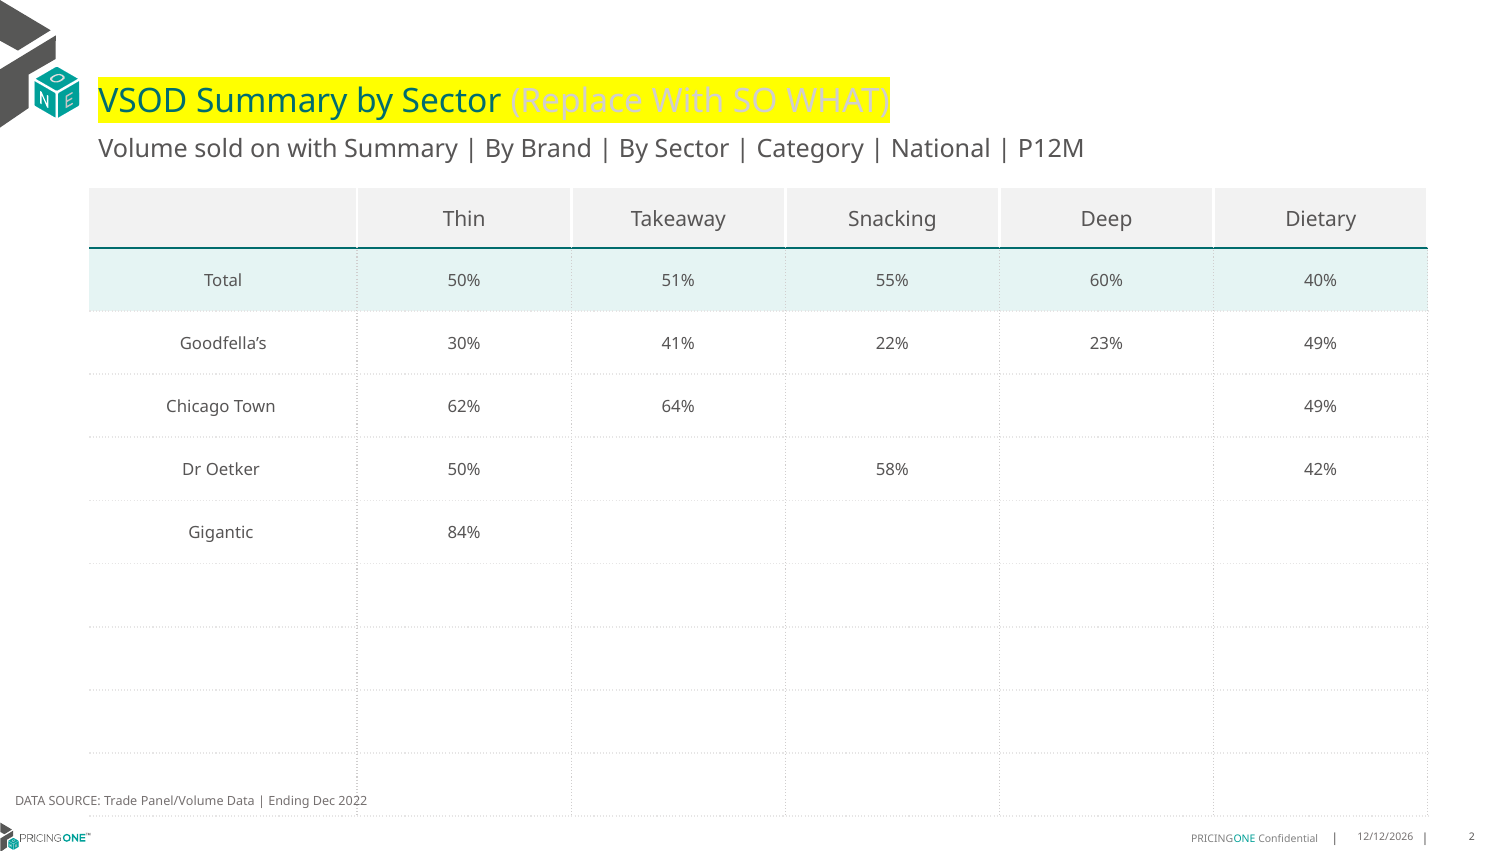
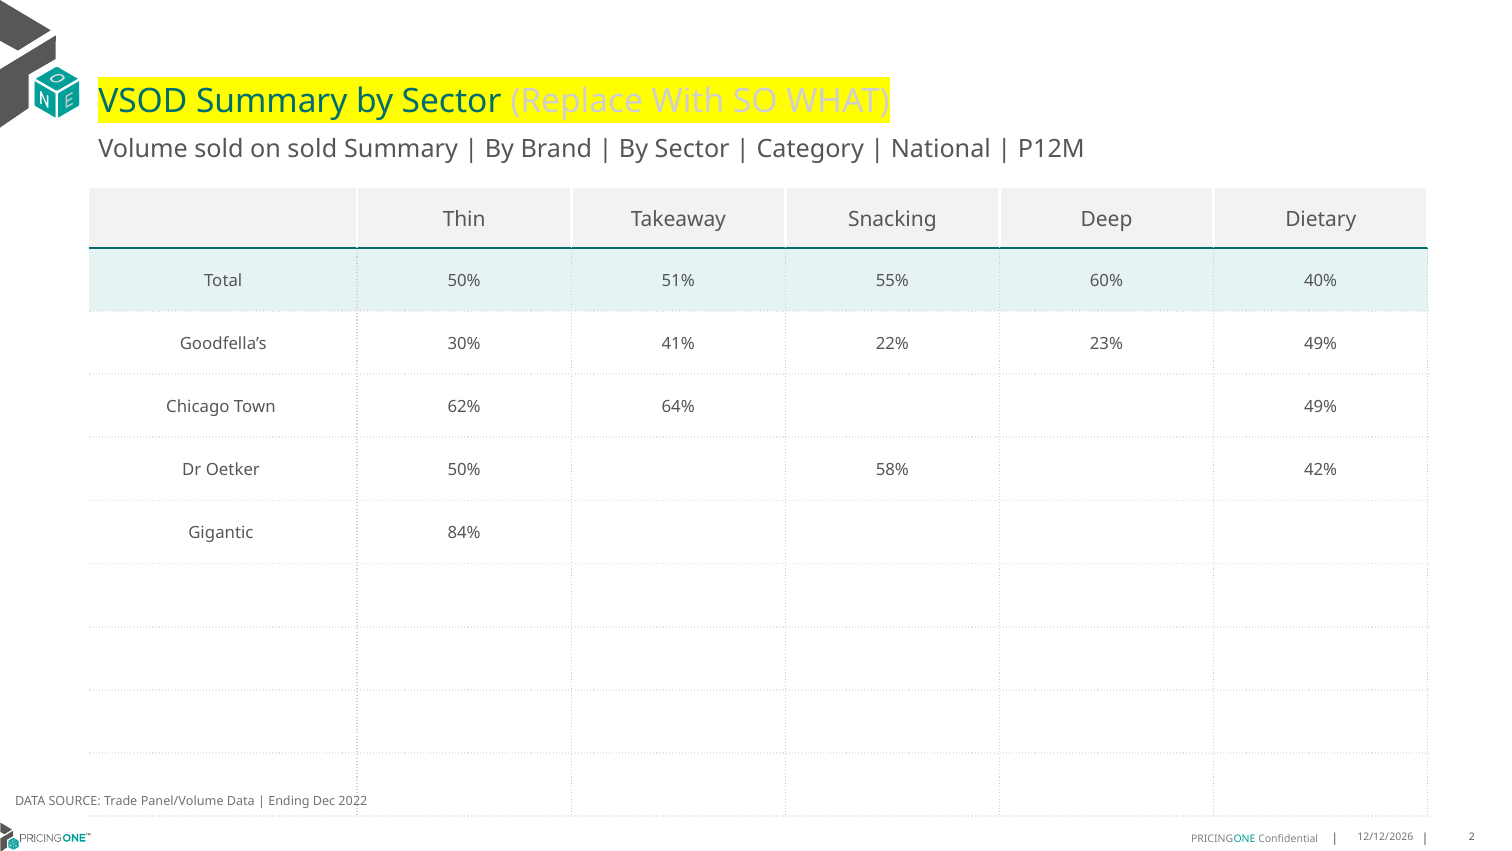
on with: with -> sold
